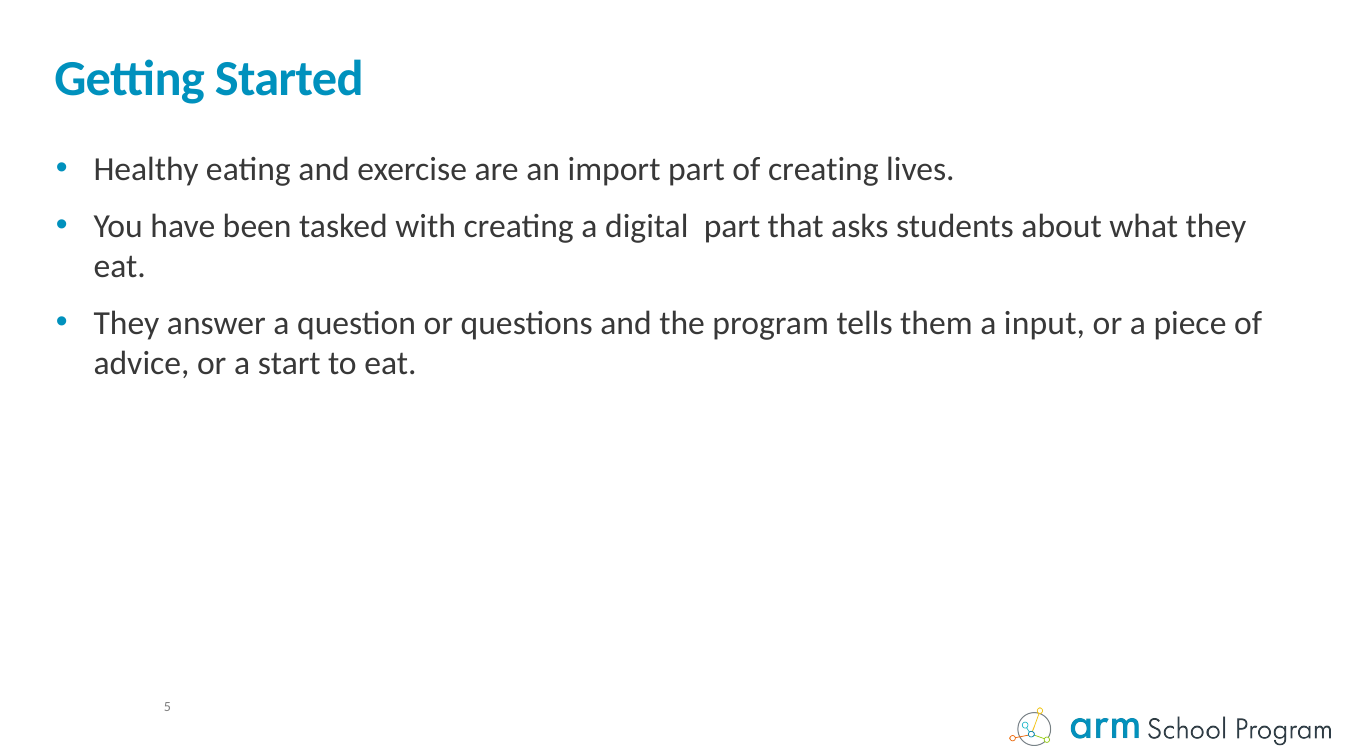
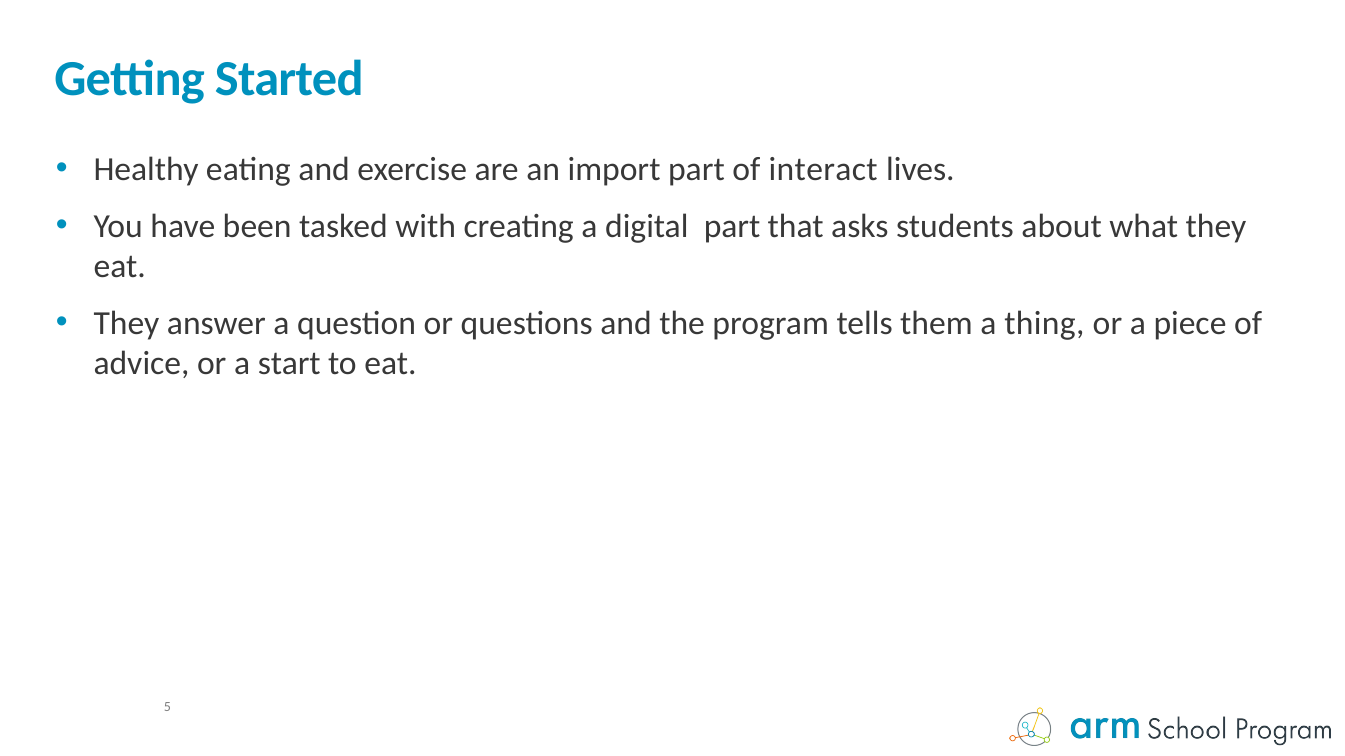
of creating: creating -> interact
input: input -> thing
